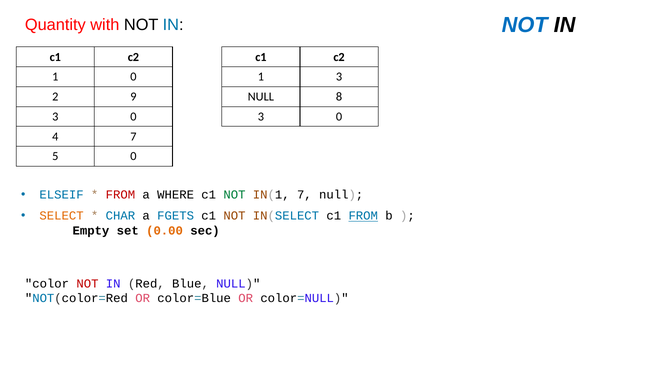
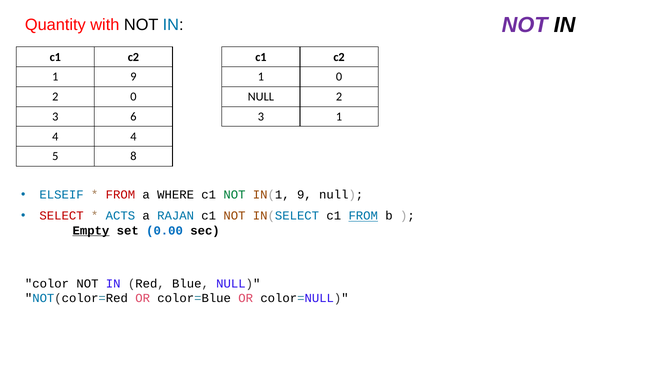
NOT at (525, 25) colour: blue -> purple
1 0: 0 -> 9
1 3: 3 -> 0
2 9: 9 -> 0
NULL 8: 8 -> 2
0 at (133, 117): 0 -> 6
0 at (339, 117): 0 -> 1
4 7: 7 -> 4
5 0: 0 -> 8
IN(1 7: 7 -> 9
SELECT colour: orange -> red
CHAR: CHAR -> ACTS
FGETS: FGETS -> RAJAN
Empty underline: none -> present
0.00 colour: orange -> blue
NOT at (87, 283) colour: red -> black
